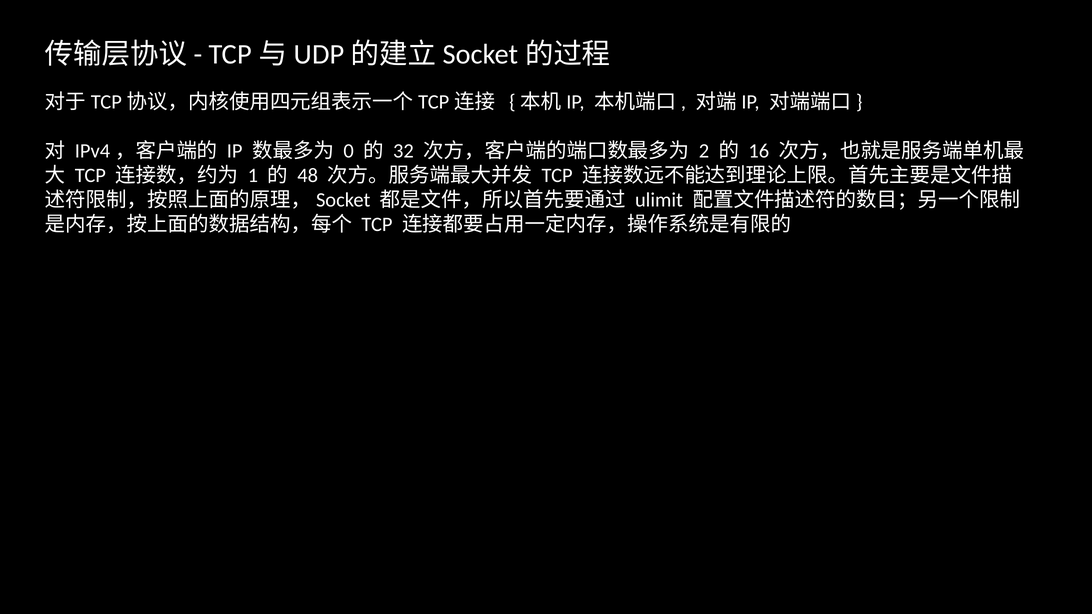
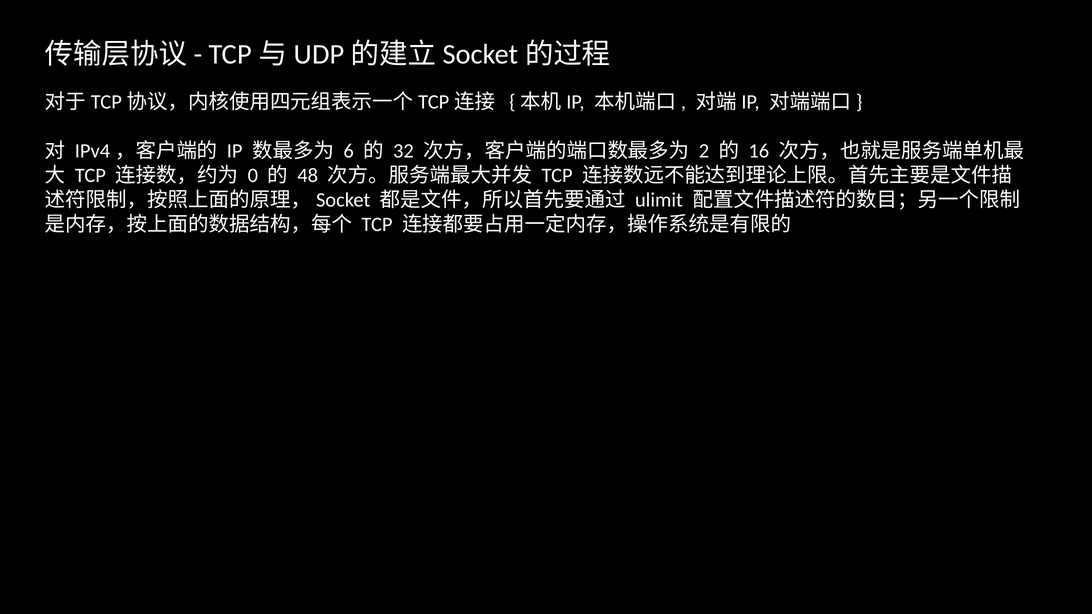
0: 0 -> 6
1: 1 -> 0
